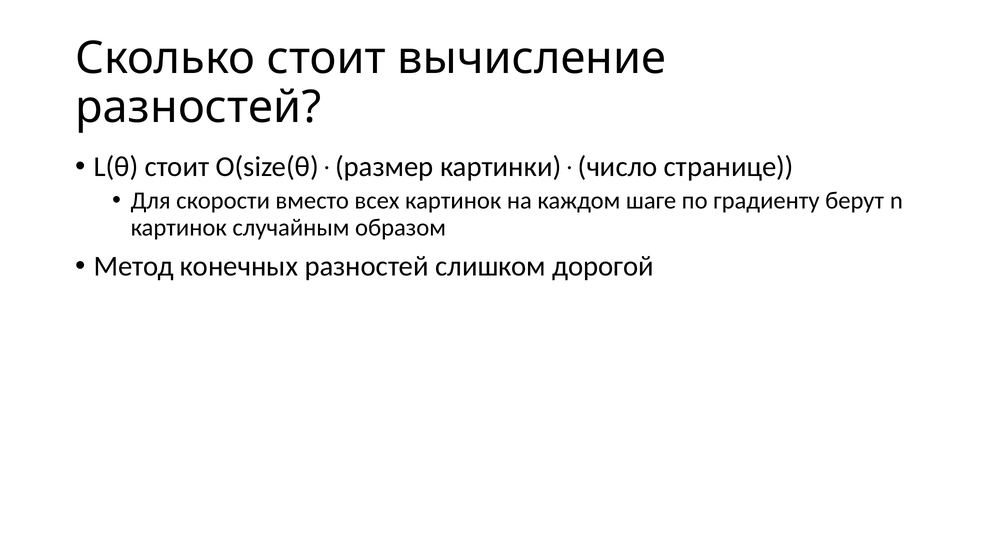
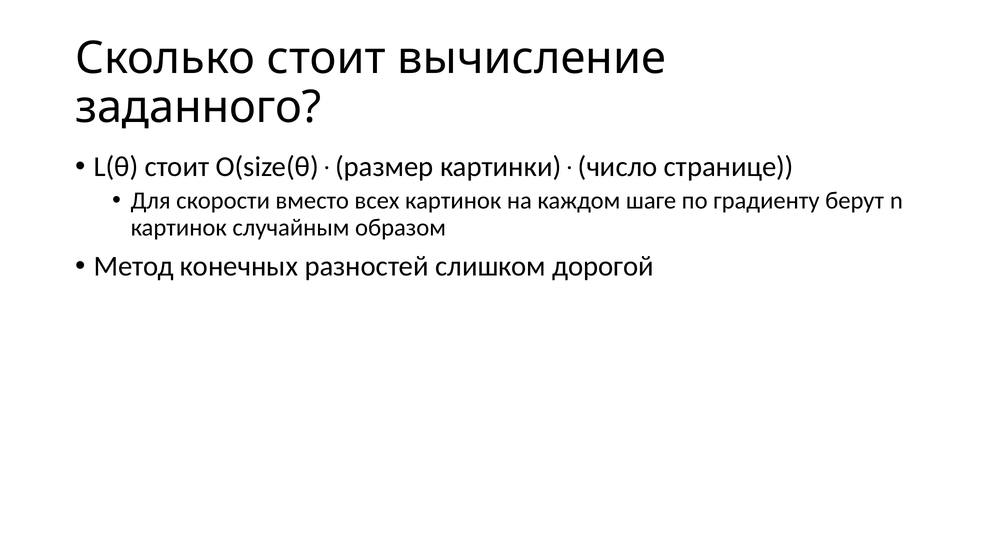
разностей at (198, 107): разностей -> заданного
